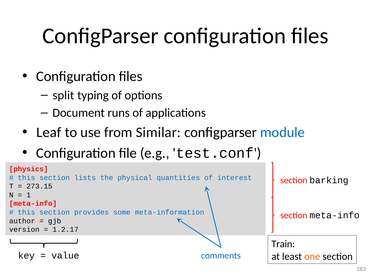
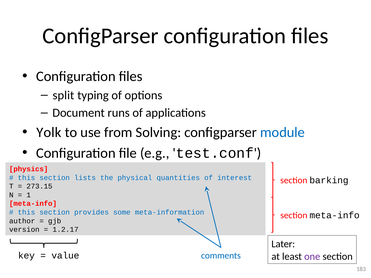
Leaf: Leaf -> Yolk
Similar: Similar -> Solving
Train: Train -> Later
one colour: orange -> purple
